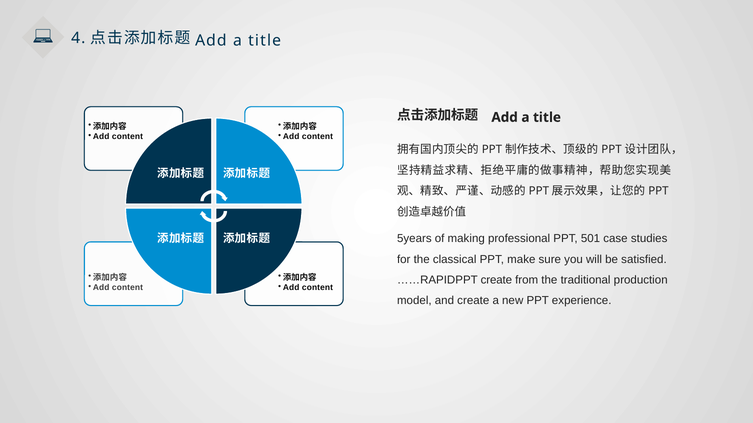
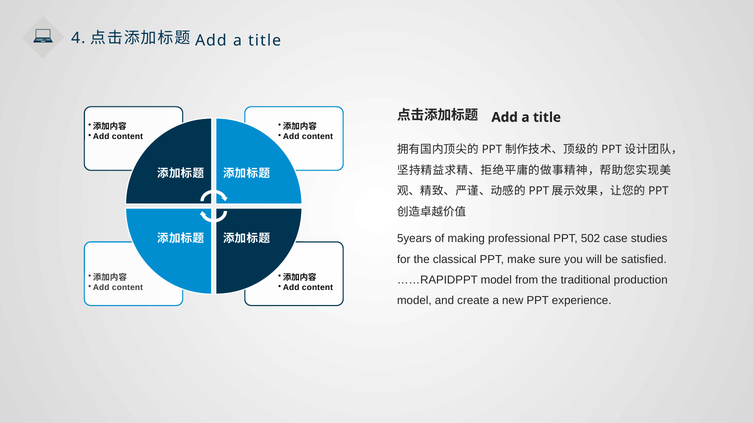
501: 501 -> 502
……RAPIDPPT create: create -> model
